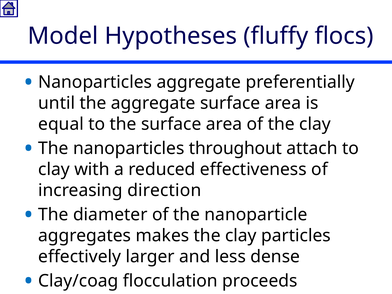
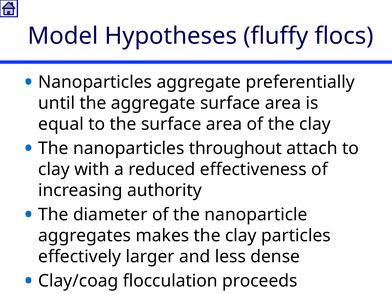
direction: direction -> authority
